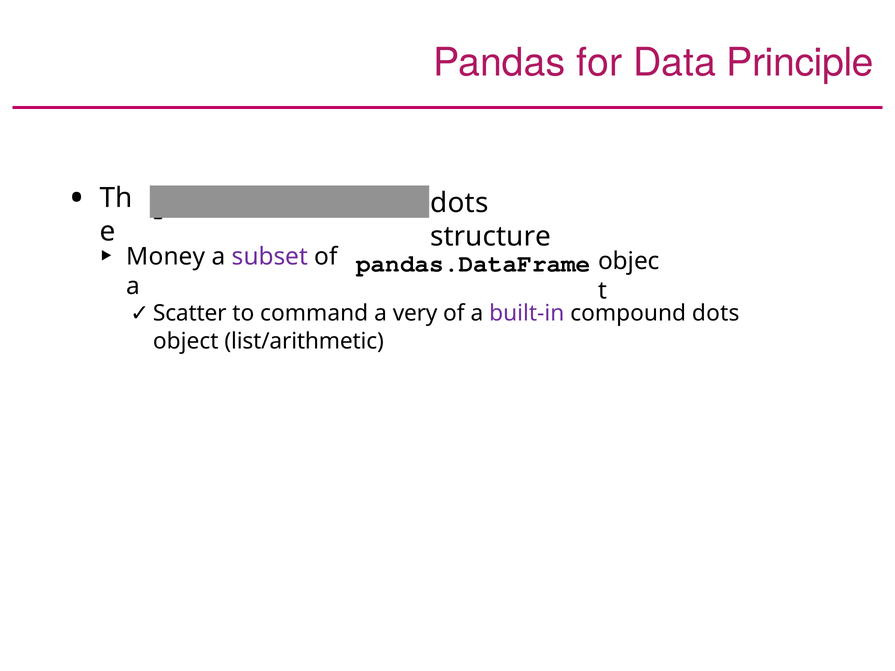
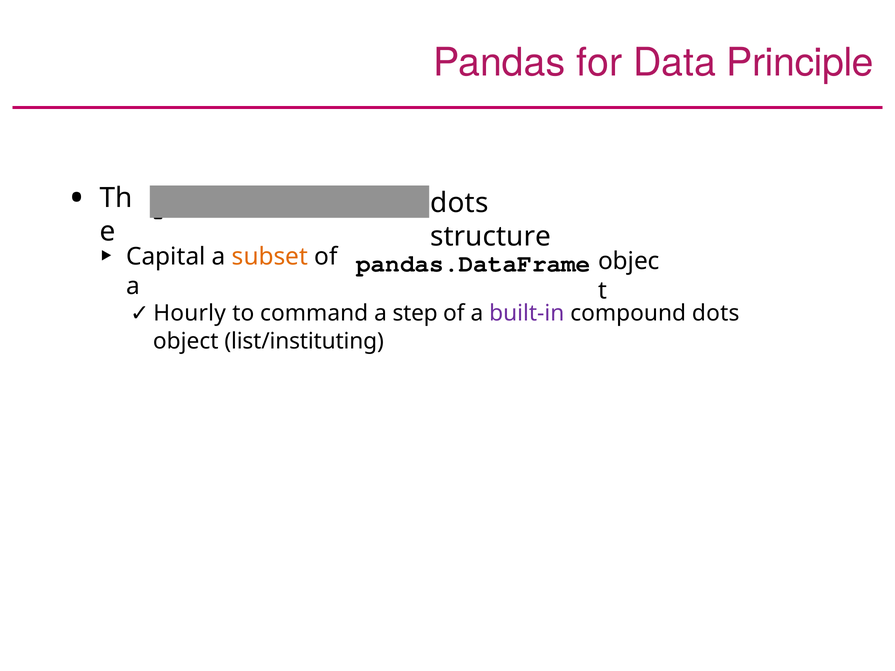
Money: Money -> Capital
subset colour: purple -> orange
Scatter: Scatter -> Hourly
very: very -> step
list/arithmetic: list/arithmetic -> list/instituting
